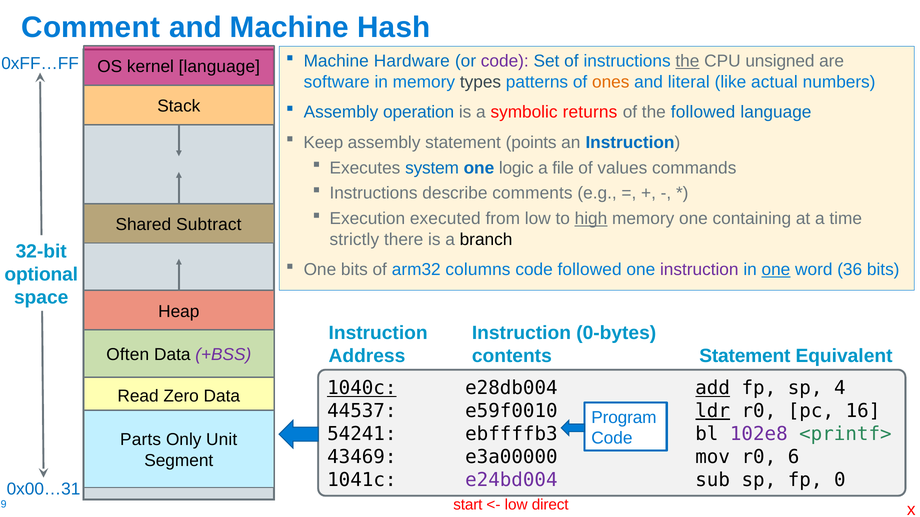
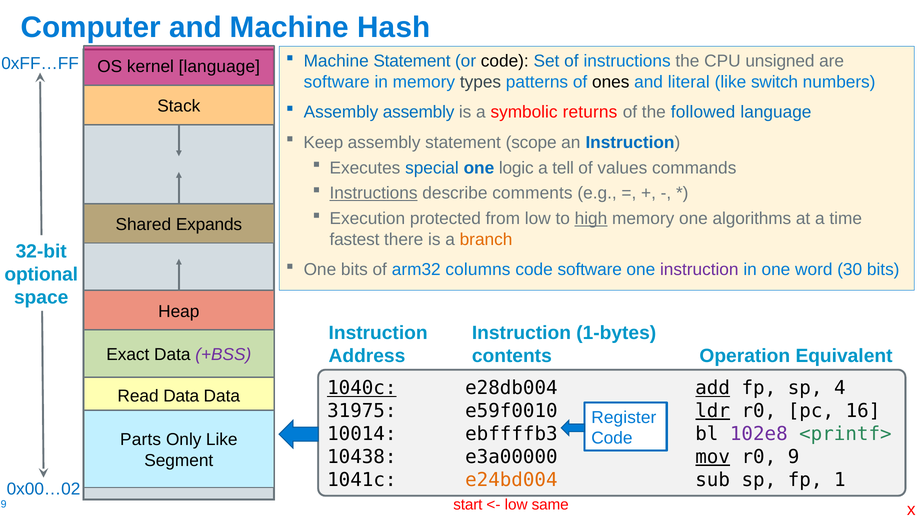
Comment: Comment -> Computer
Machine Hardware: Hardware -> Statement
code at (505, 61) colour: purple -> black
the at (687, 61) underline: present -> none
ones colour: orange -> black
actual: actual -> switch
Assembly operation: operation -> assembly
points: points -> scope
system: system -> special
file: file -> tell
Instructions at (374, 193) underline: none -> present
executed: executed -> protected
containing: containing -> algorithms
Subtract: Subtract -> Expands
strictly: strictly -> fastest
branch colour: black -> orange
code followed: followed -> software
one at (776, 270) underline: present -> none
36: 36 -> 30
0-bytes: 0-bytes -> 1-bytes
Often: Often -> Exact
contents Statement: Statement -> Operation
Read Zero: Zero -> Data
44537: 44537 -> 31975
Program: Program -> Register
54241: 54241 -> 10014
Only Unit: Unit -> Like
43469: 43469 -> 10438
mov underline: none -> present
6: 6 -> 9
e24bd004 colour: purple -> orange
0: 0 -> 1
0x00…31: 0x00…31 -> 0x00…02
direct: direct -> same
